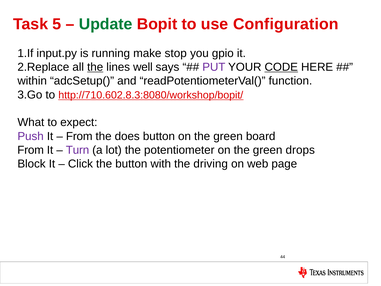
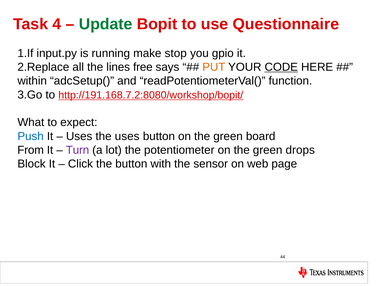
5: 5 -> 4
Configuration: Configuration -> Questionnaire
the at (95, 67) underline: present -> none
well: well -> free
PUT colour: purple -> orange
http://710.602.8.3:8080/workshop/bopit/: http://710.602.8.3:8080/workshop/bopit/ -> http://191.168.7.2:8080/workshop/bopit/
Push colour: purple -> blue
From at (79, 136): From -> Uses
the does: does -> uses
driving: driving -> sensor
